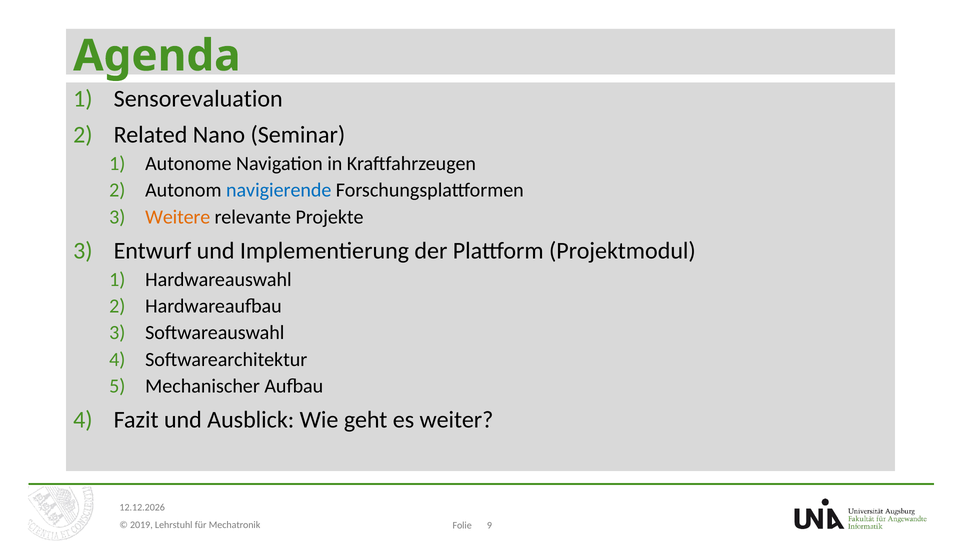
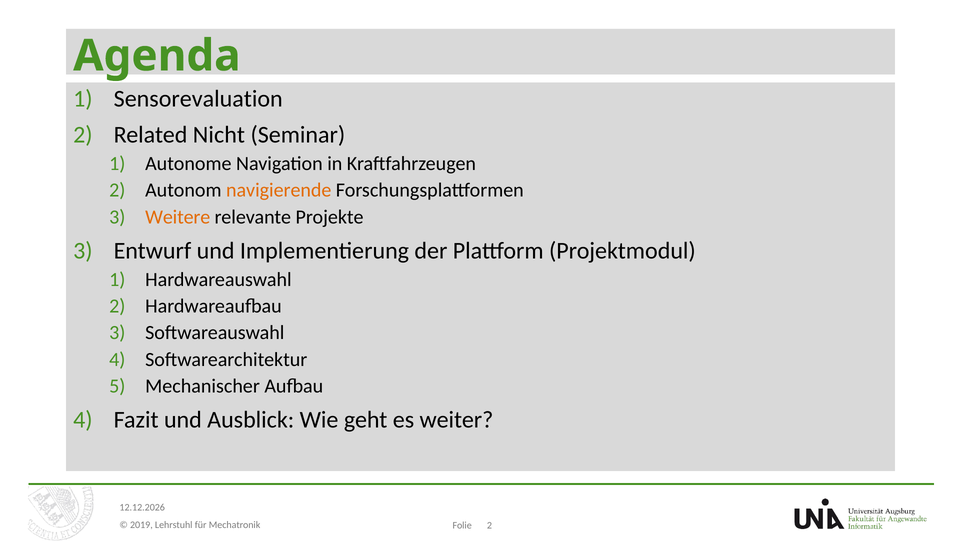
Nano: Nano -> Nicht
navigierende colour: blue -> orange
9 at (490, 525): 9 -> 2
